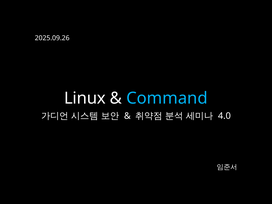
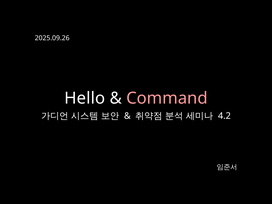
Linux: Linux -> Hello
Command colour: light blue -> pink
4.0: 4.0 -> 4.2
